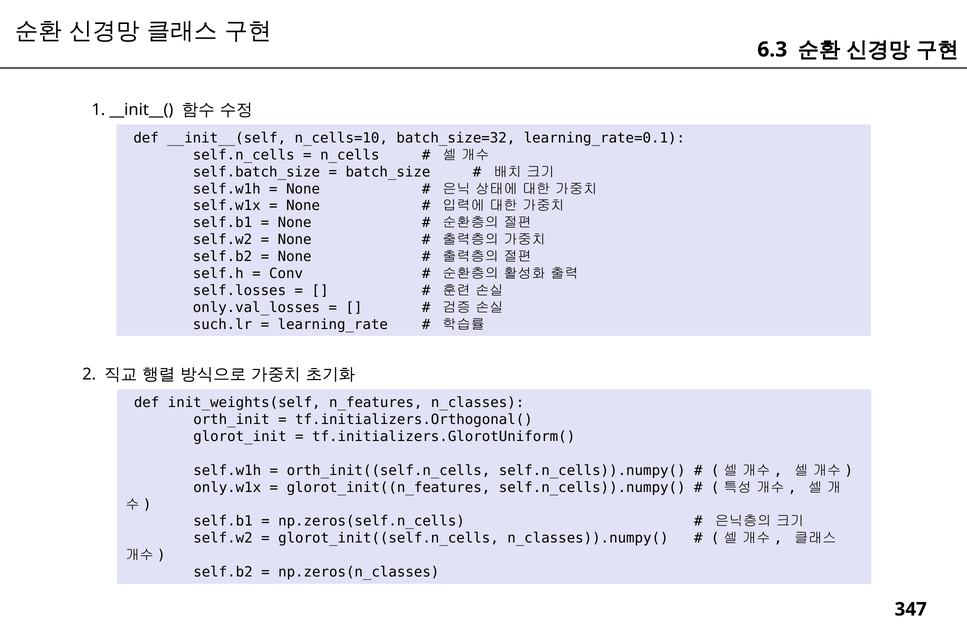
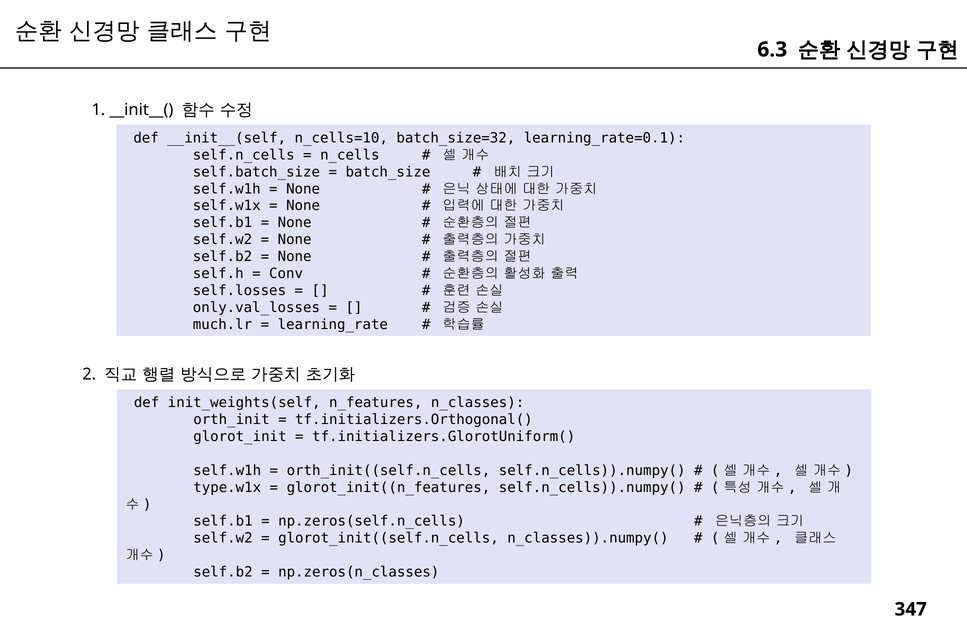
such.lr: such.lr -> much.lr
only.w1x: only.w1x -> type.w1x
